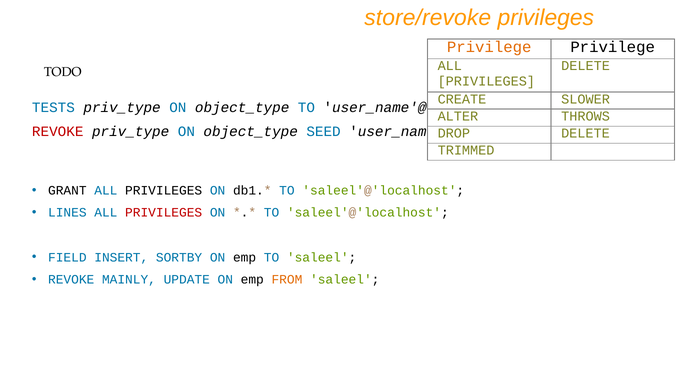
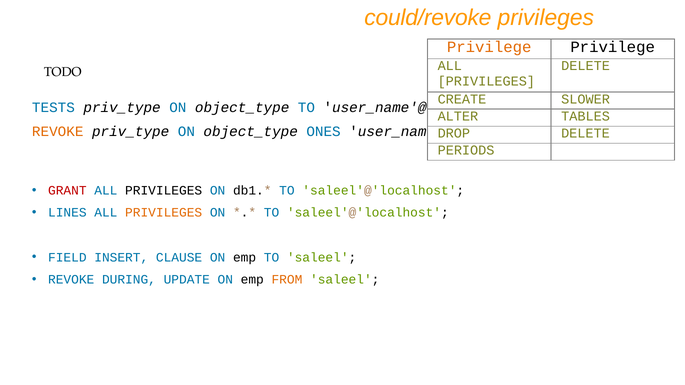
store/revoke: store/revoke -> could/revoke
THROWS: THROWS -> TABLES
REVOKE at (58, 132) colour: red -> orange
SEED: SEED -> ONES
TRIMMED: TRIMMED -> PERIODS
GRANT colour: black -> red
PRIVILEGES at (164, 213) colour: red -> orange
SORTBY: SORTBY -> CLAUSE
MAINLY: MAINLY -> DURING
